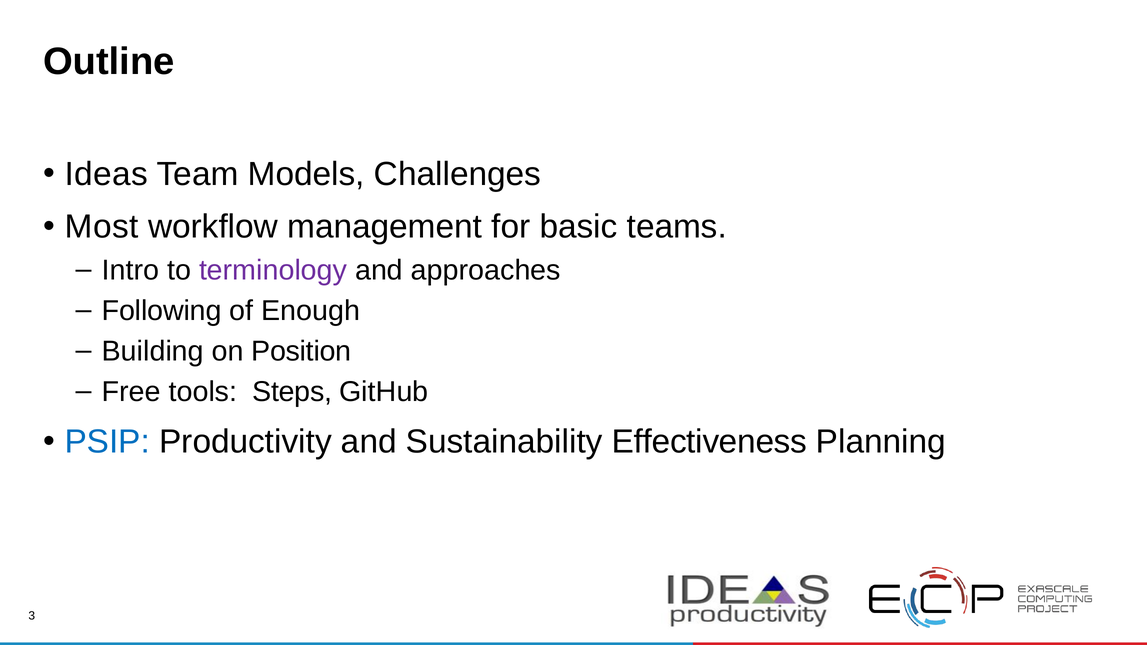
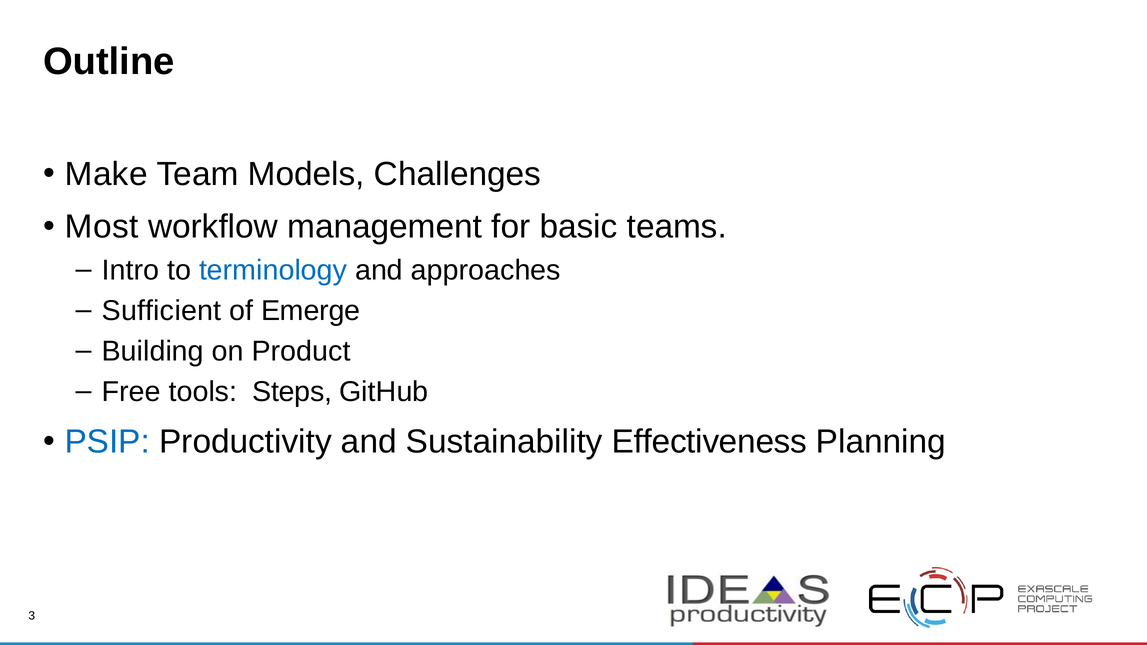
Ideas: Ideas -> Make
terminology colour: purple -> blue
Following: Following -> Sufficient
Enough: Enough -> Emerge
Position: Position -> Product
